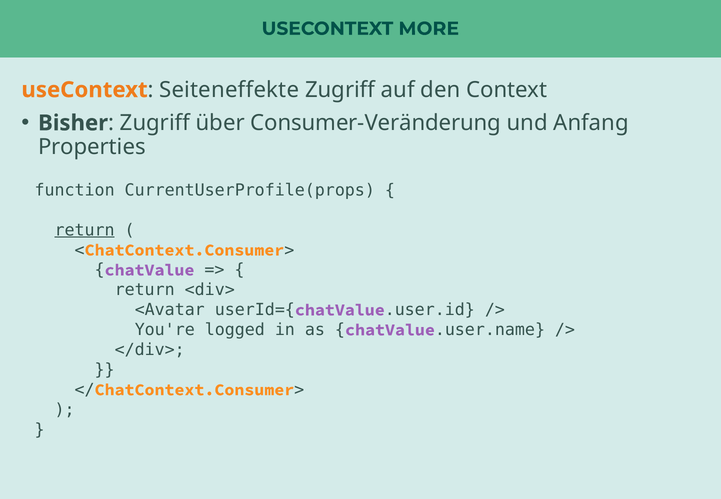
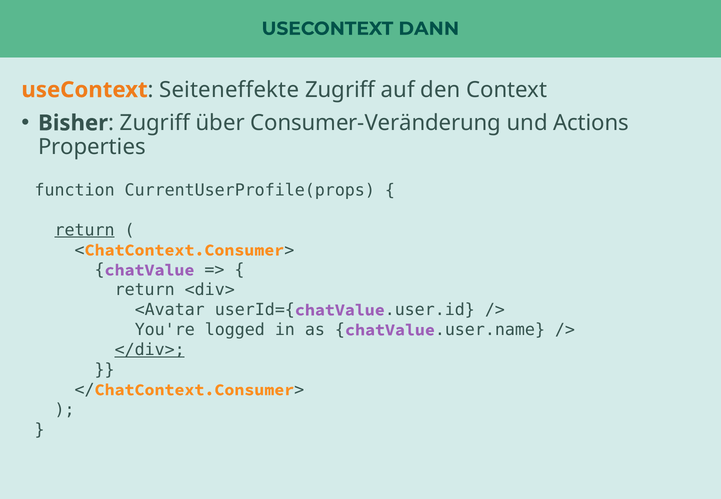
MORE: MORE -> DANN
Anfang: Anfang -> Actions
</div> underline: none -> present
